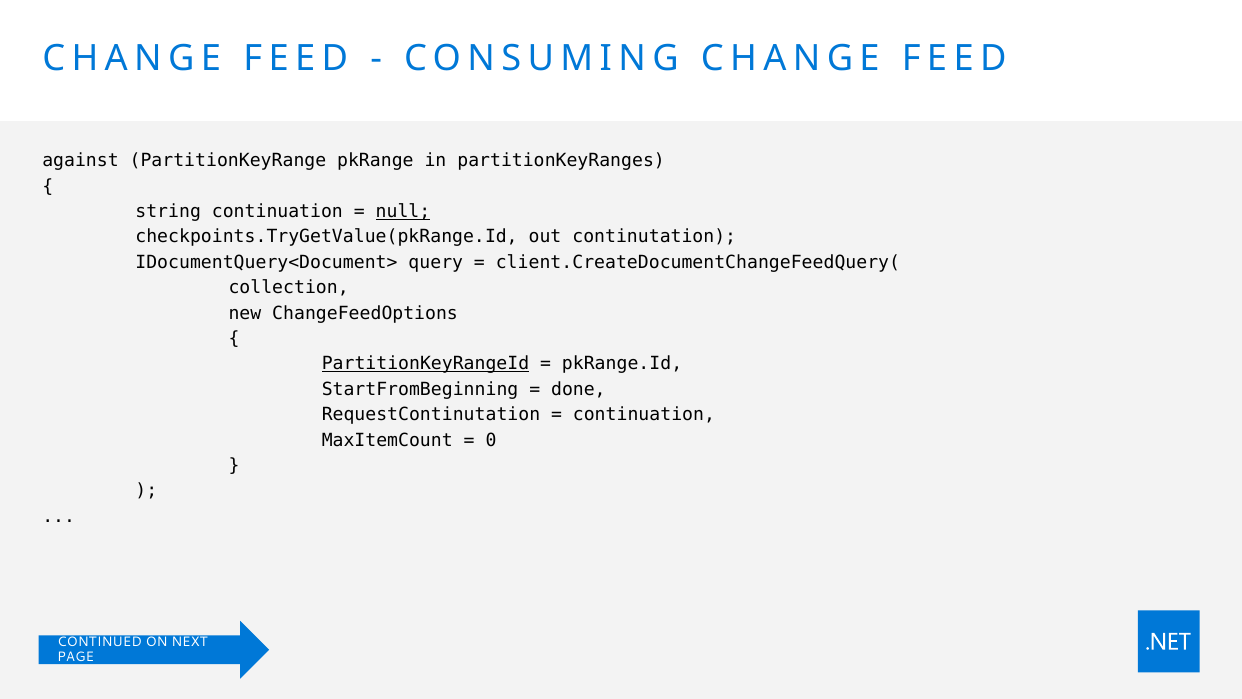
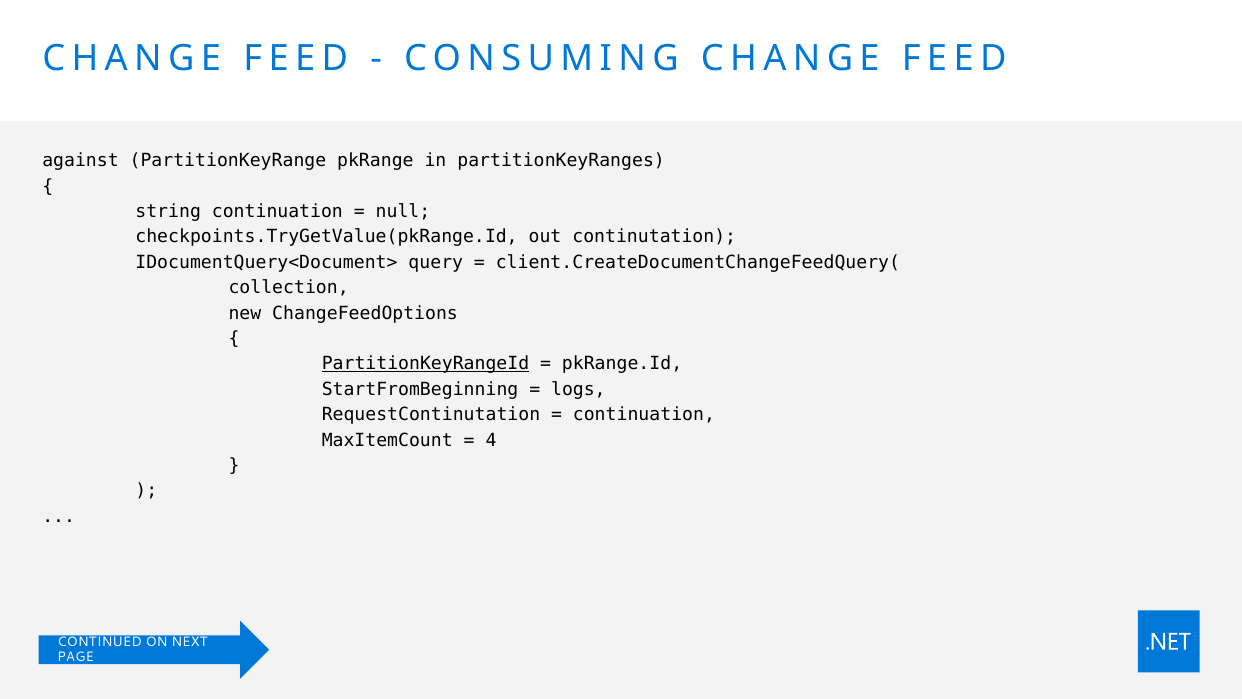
null underline: present -> none
done: done -> logs
0: 0 -> 4
